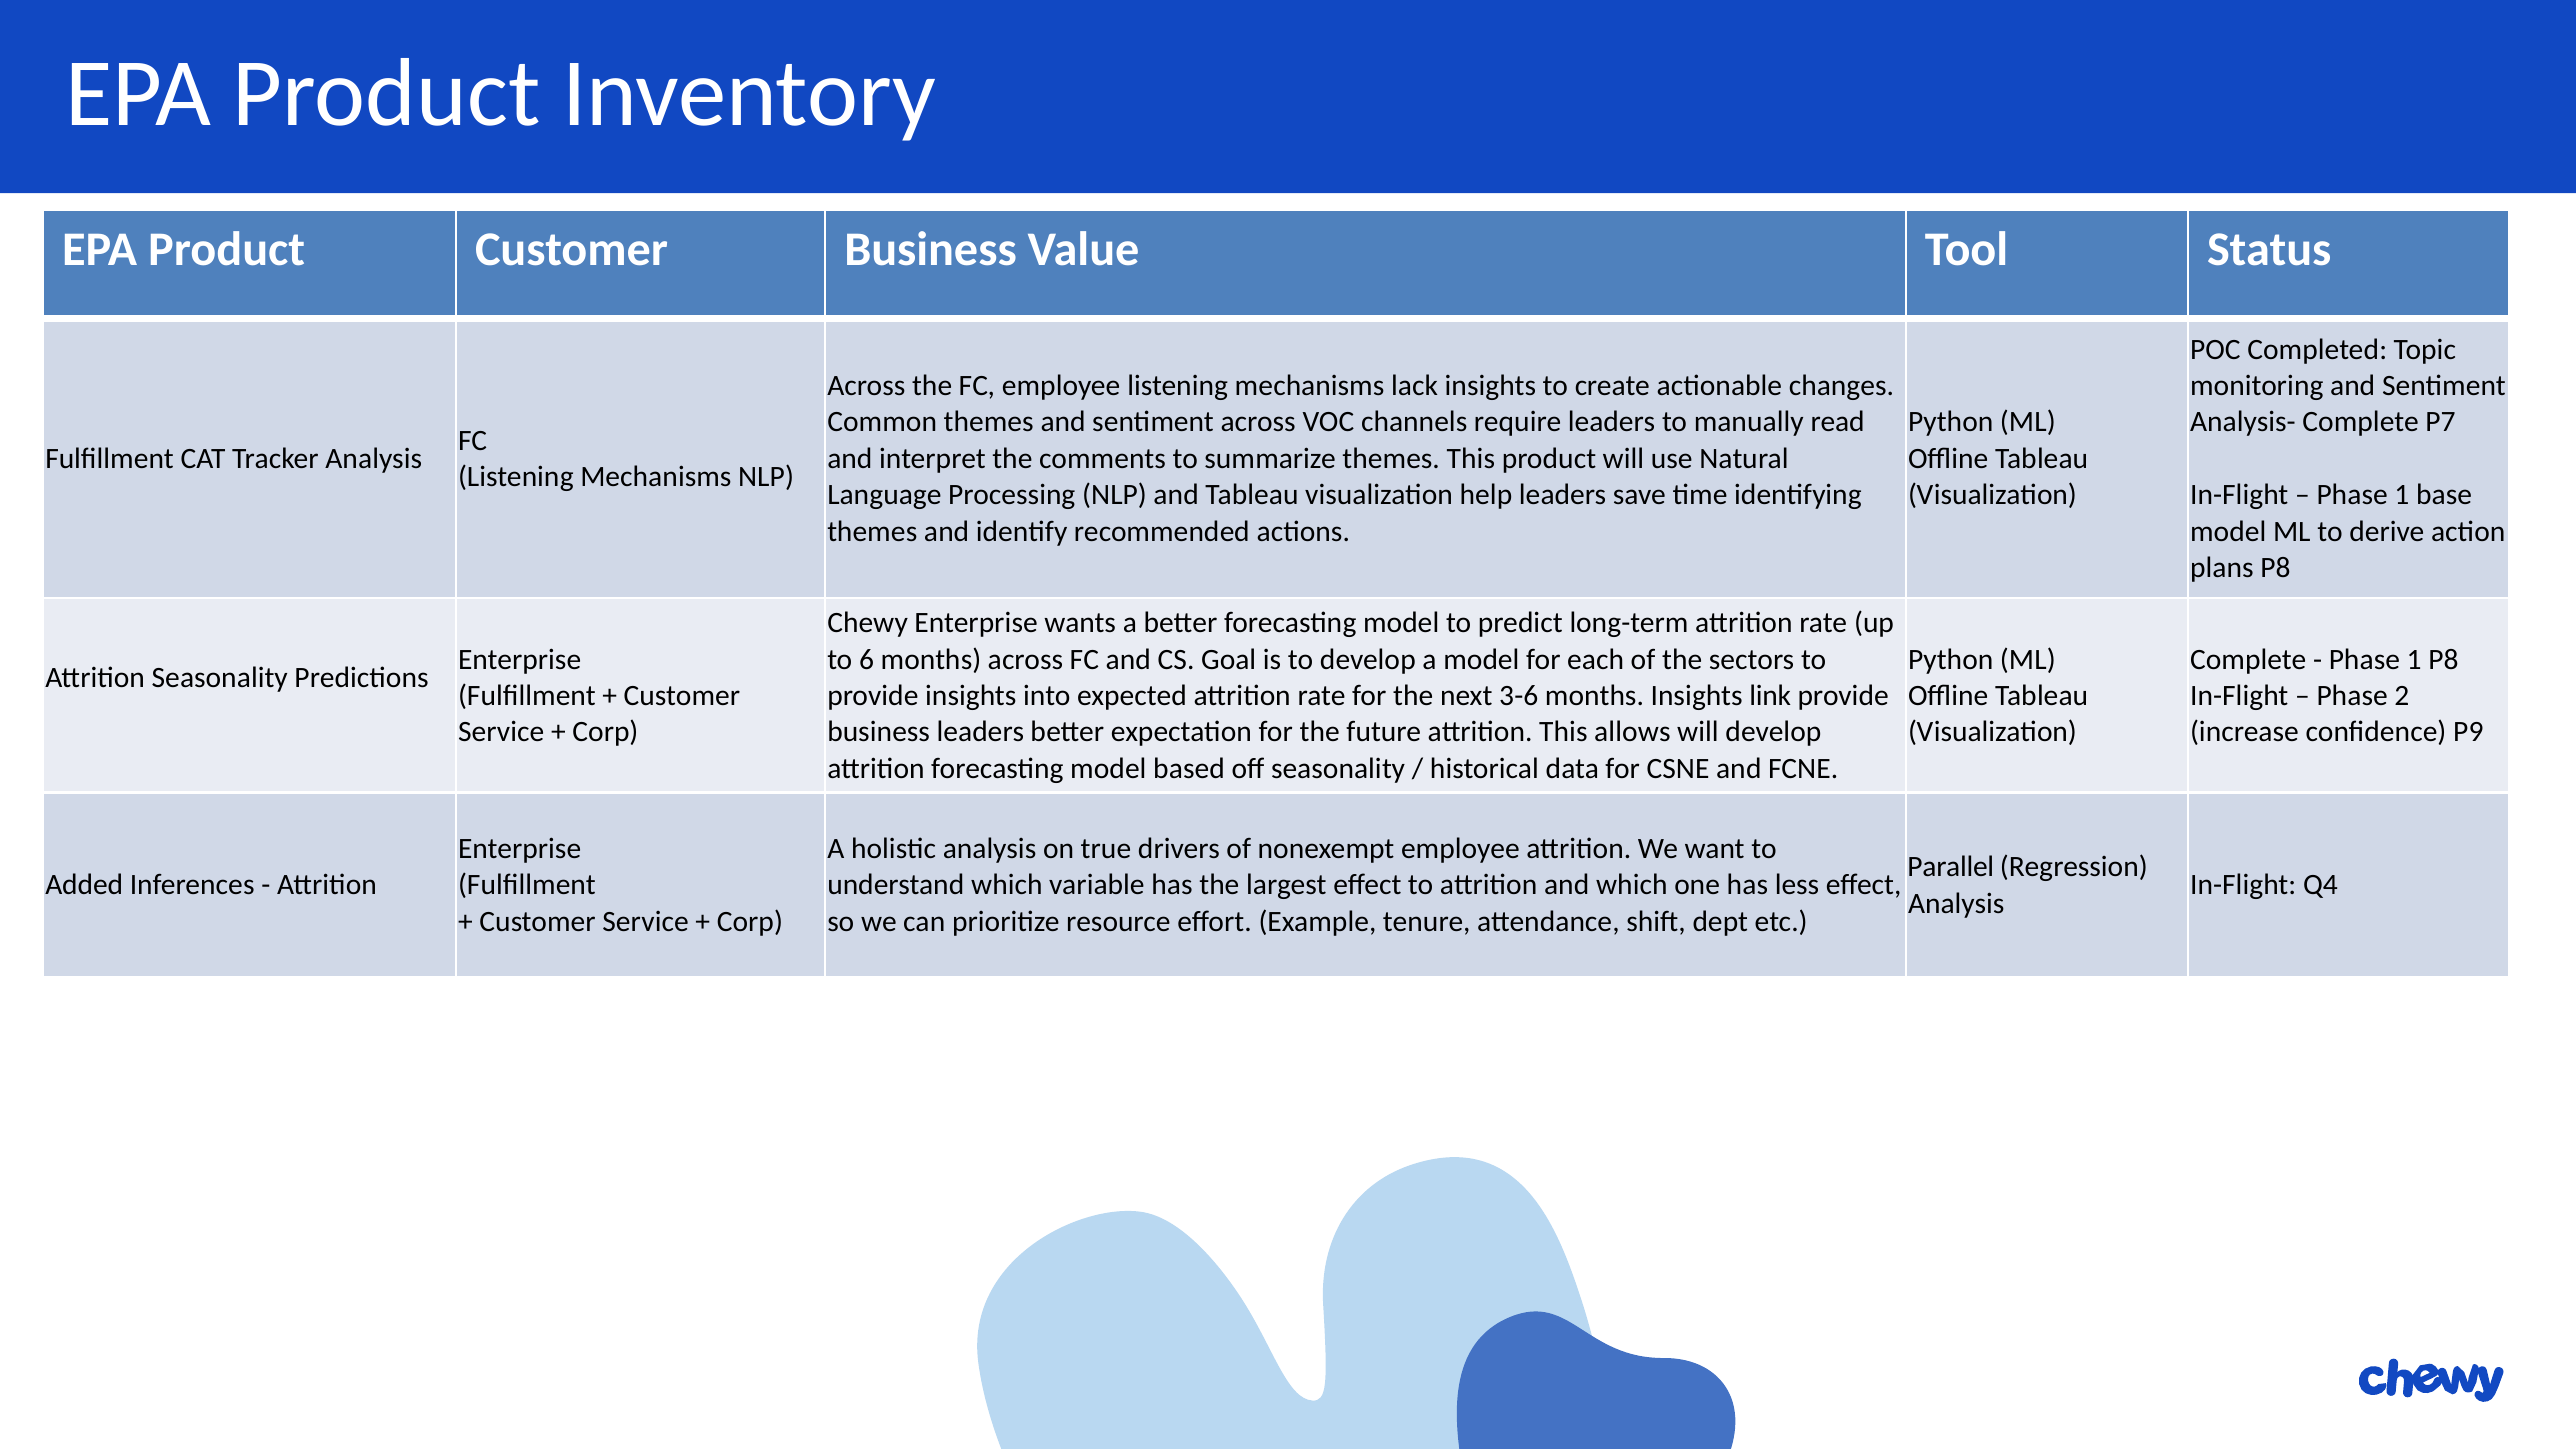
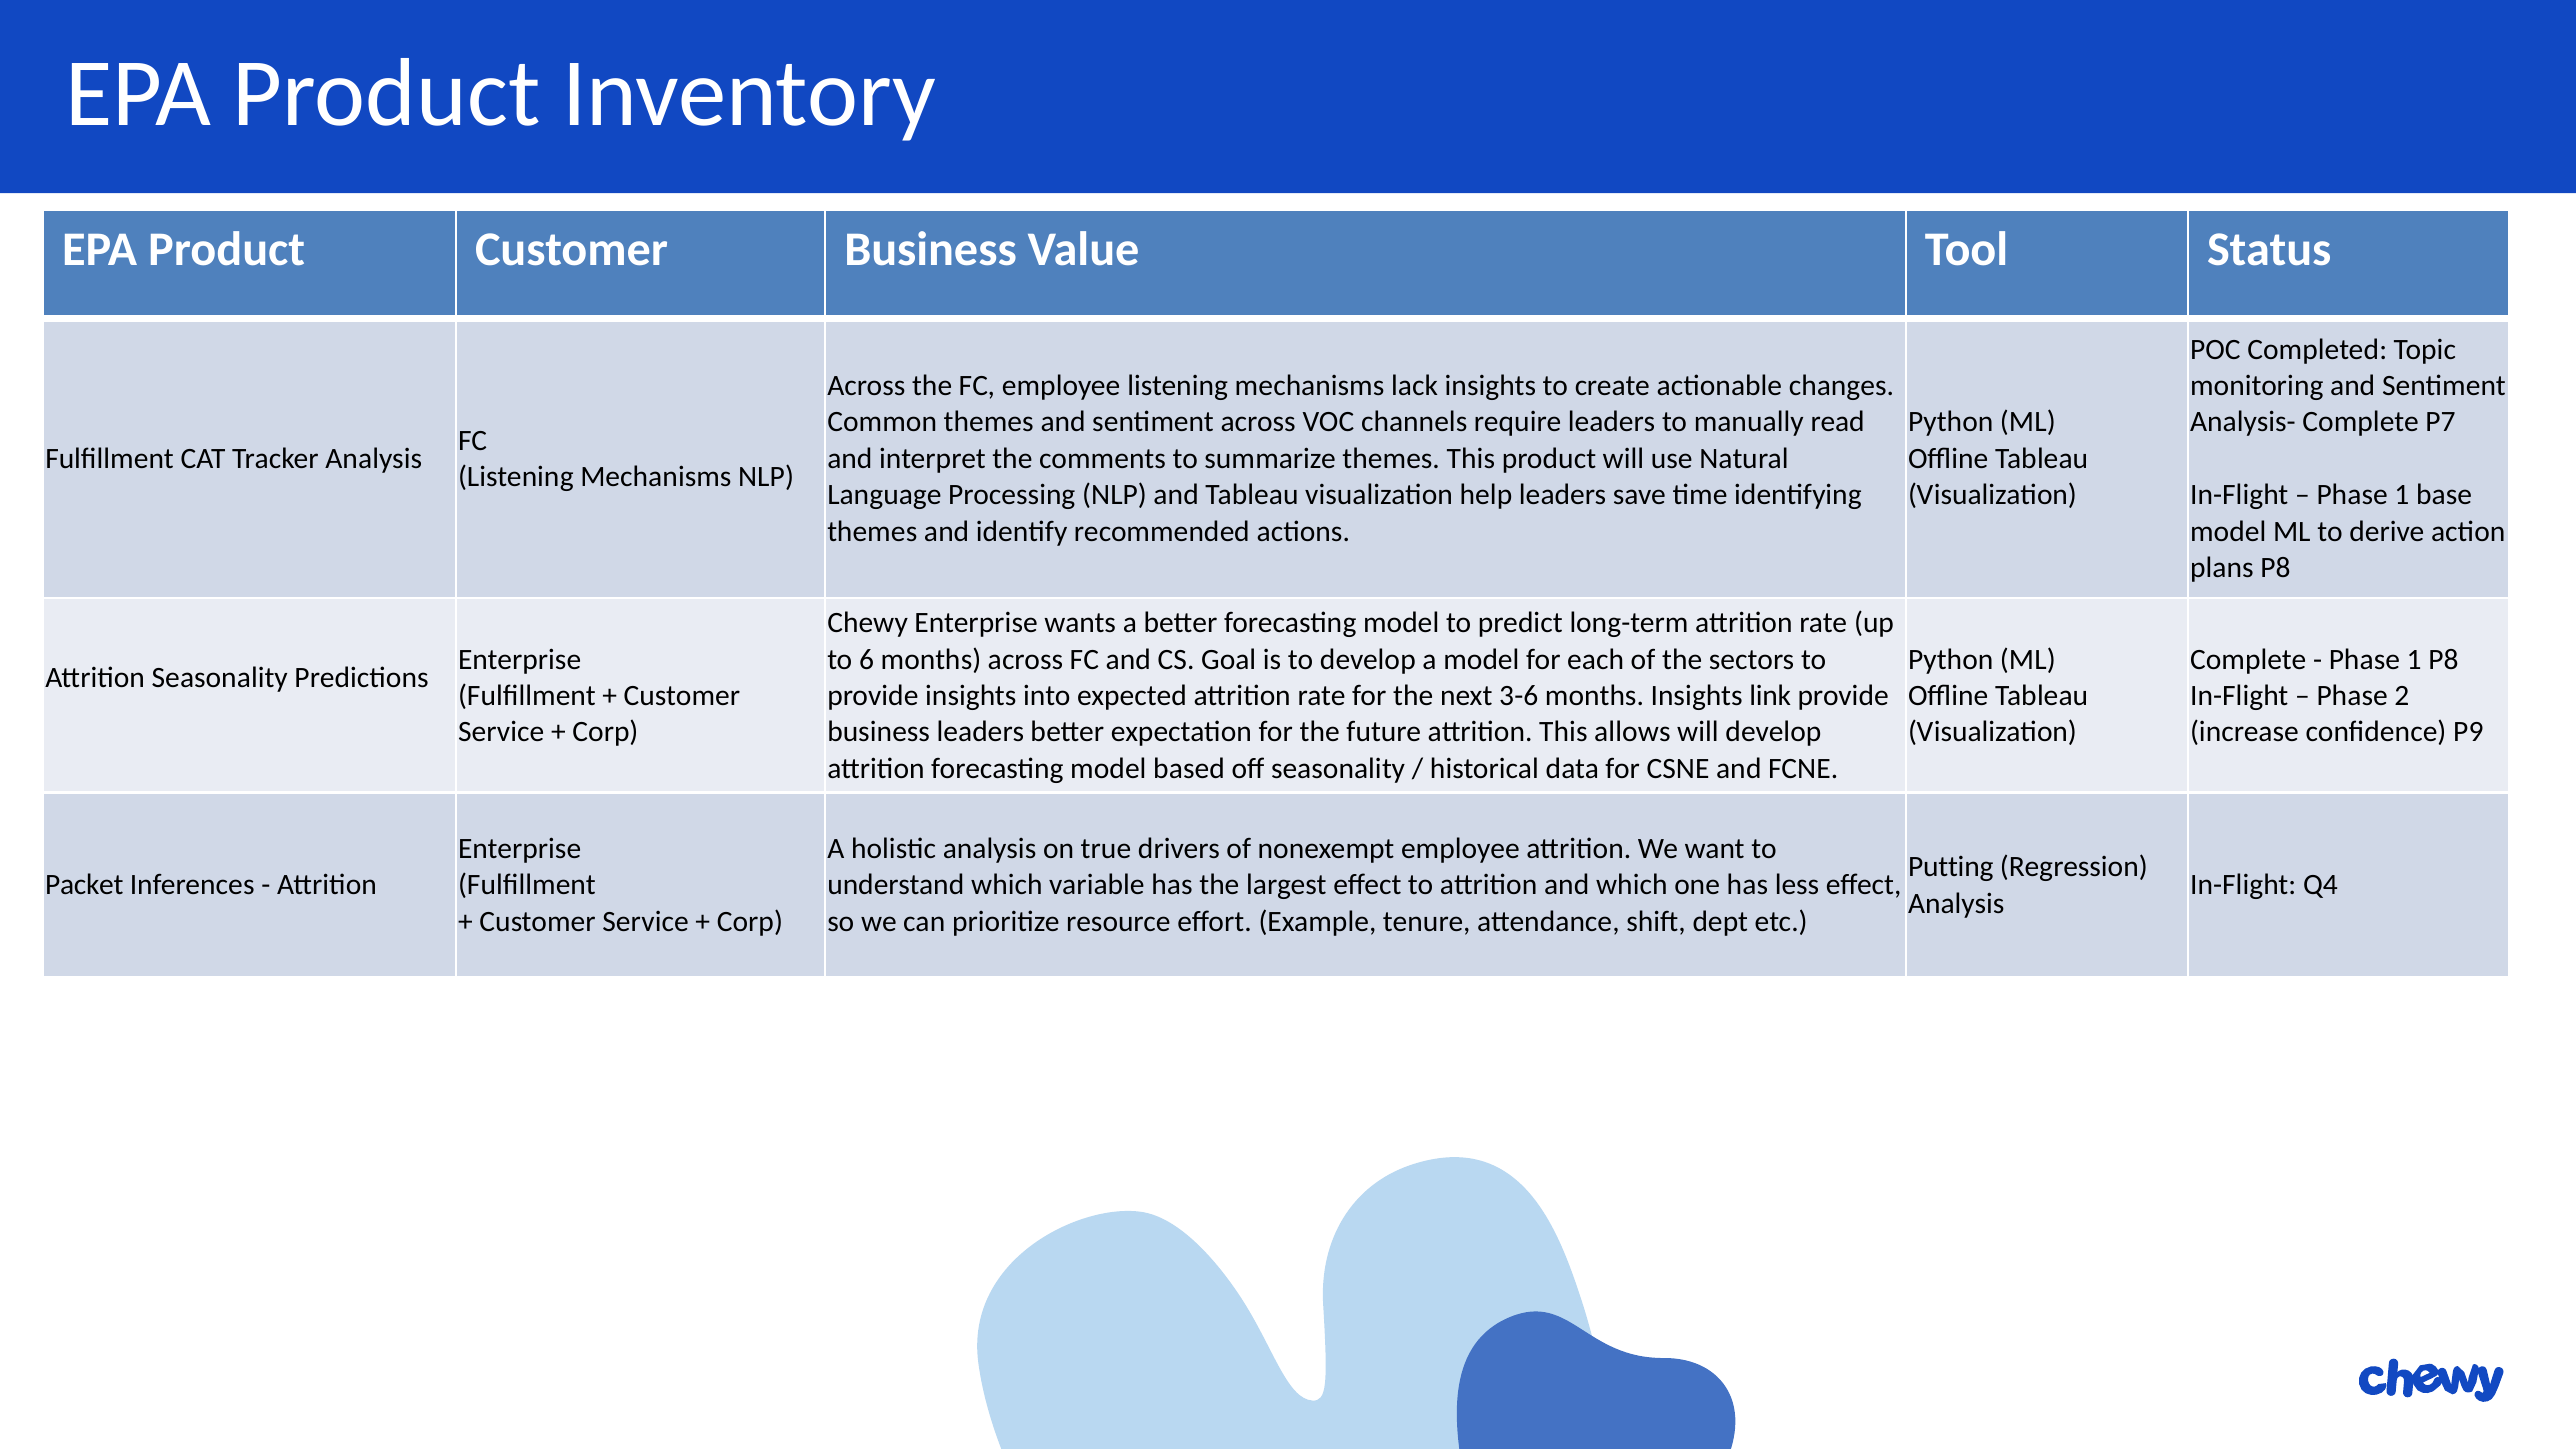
Parallel: Parallel -> Putting
Added: Added -> Packet
